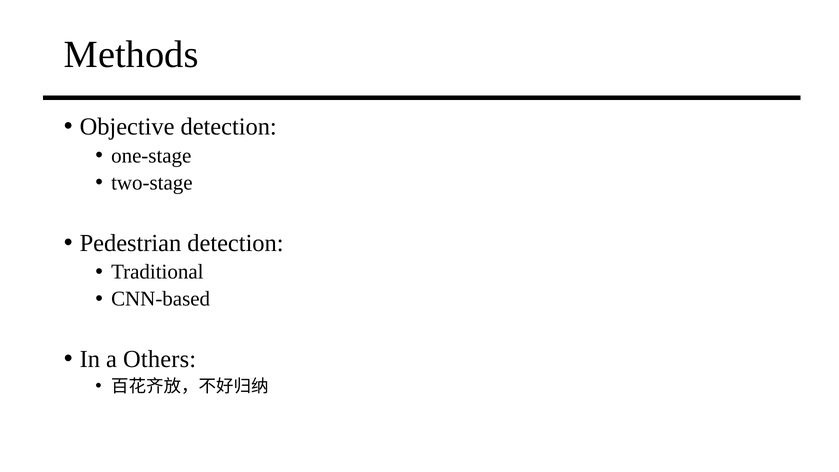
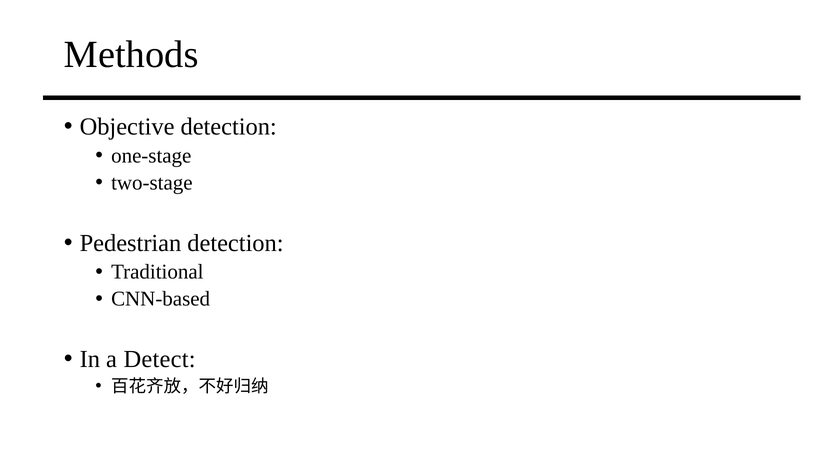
Others: Others -> Detect
